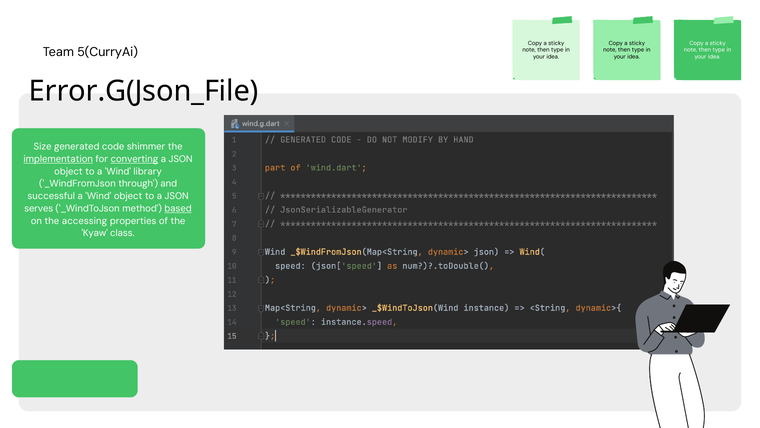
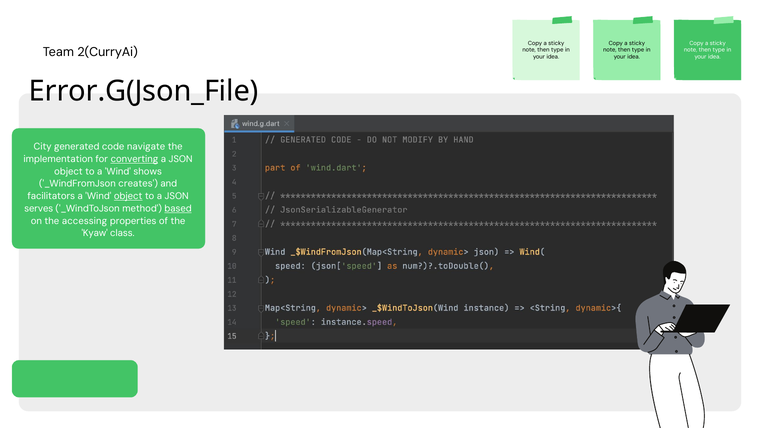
5(CurryAi: 5(CurryAi -> 2(CurryAi
Size: Size -> City
shimmer: shimmer -> navigate
implementation underline: present -> none
library: library -> shows
through: through -> creates
successful: successful -> facilitators
object at (128, 196) underline: none -> present
